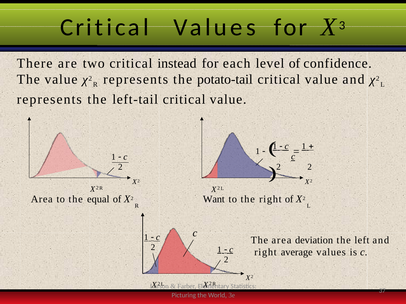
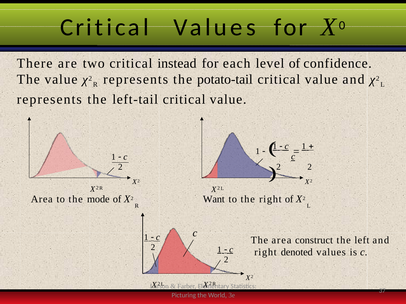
3: 3 -> 0
equal: equal -> mode
deviation: deviation -> construct
average: average -> denoted
